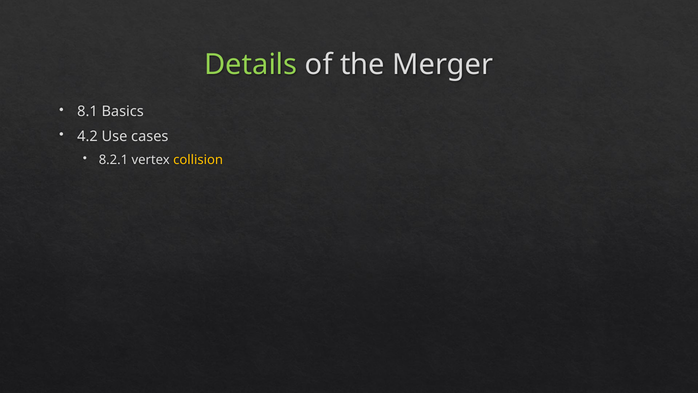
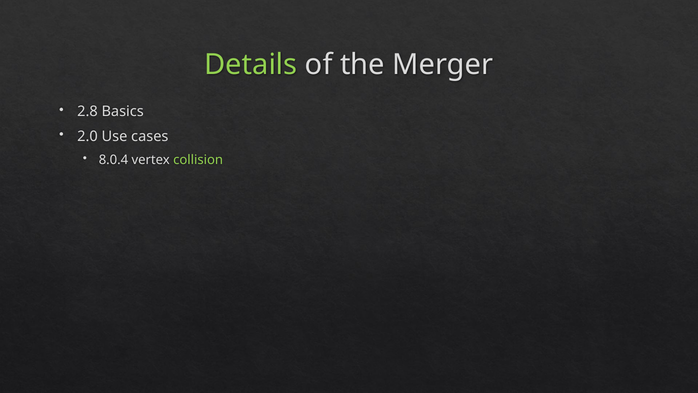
8.1: 8.1 -> 2.8
4.2: 4.2 -> 2.0
8.2.1: 8.2.1 -> 8.0.4
collision colour: yellow -> light green
